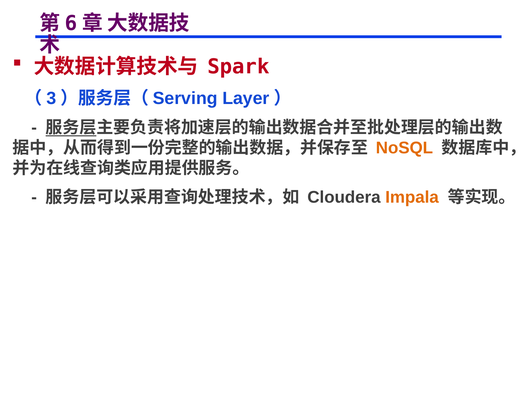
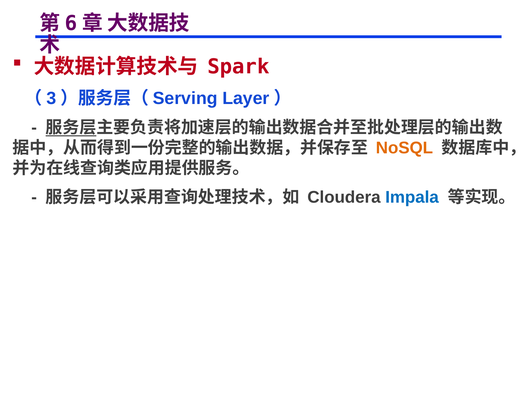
Impala colour: orange -> blue
